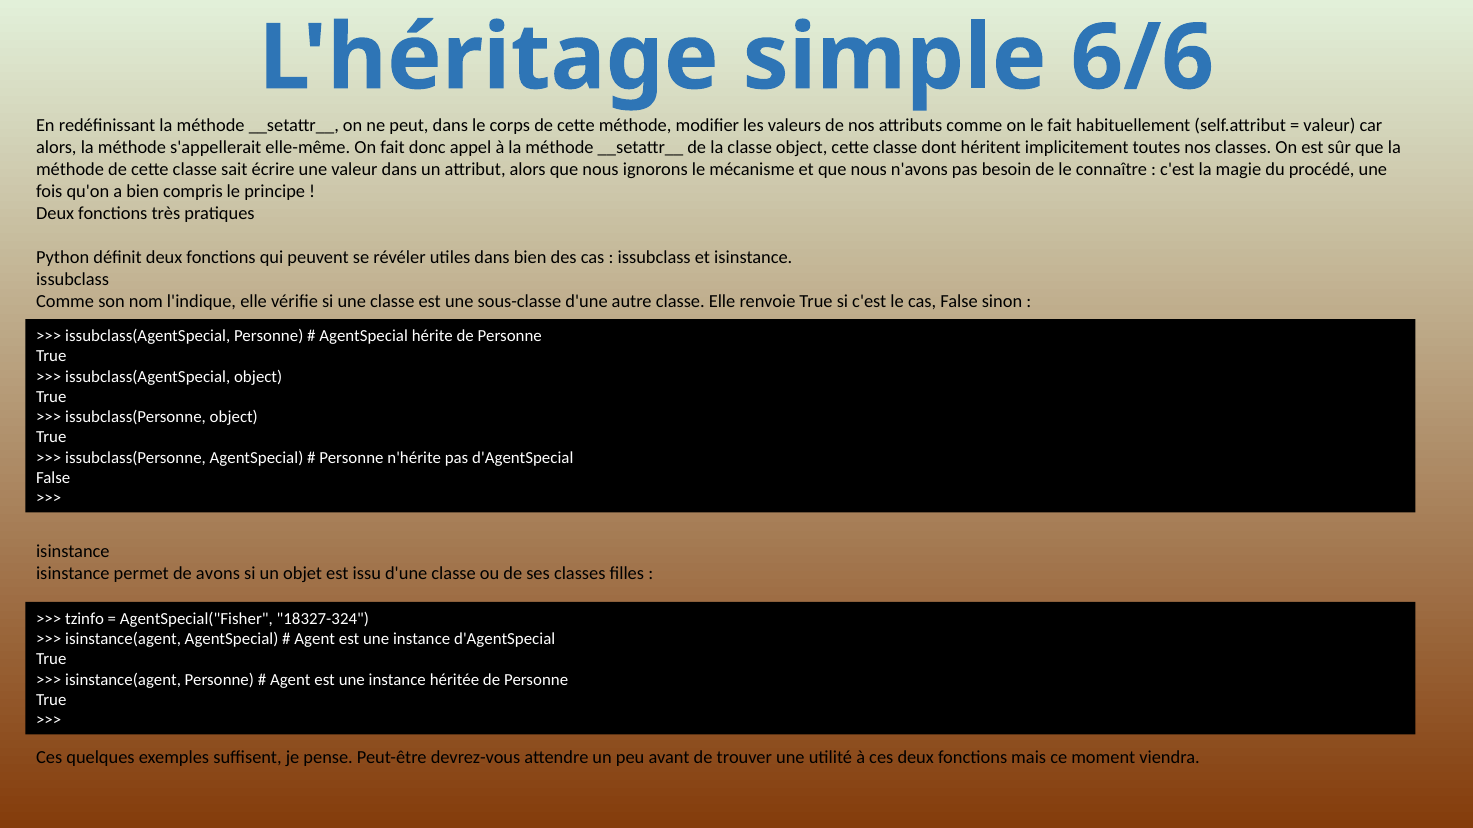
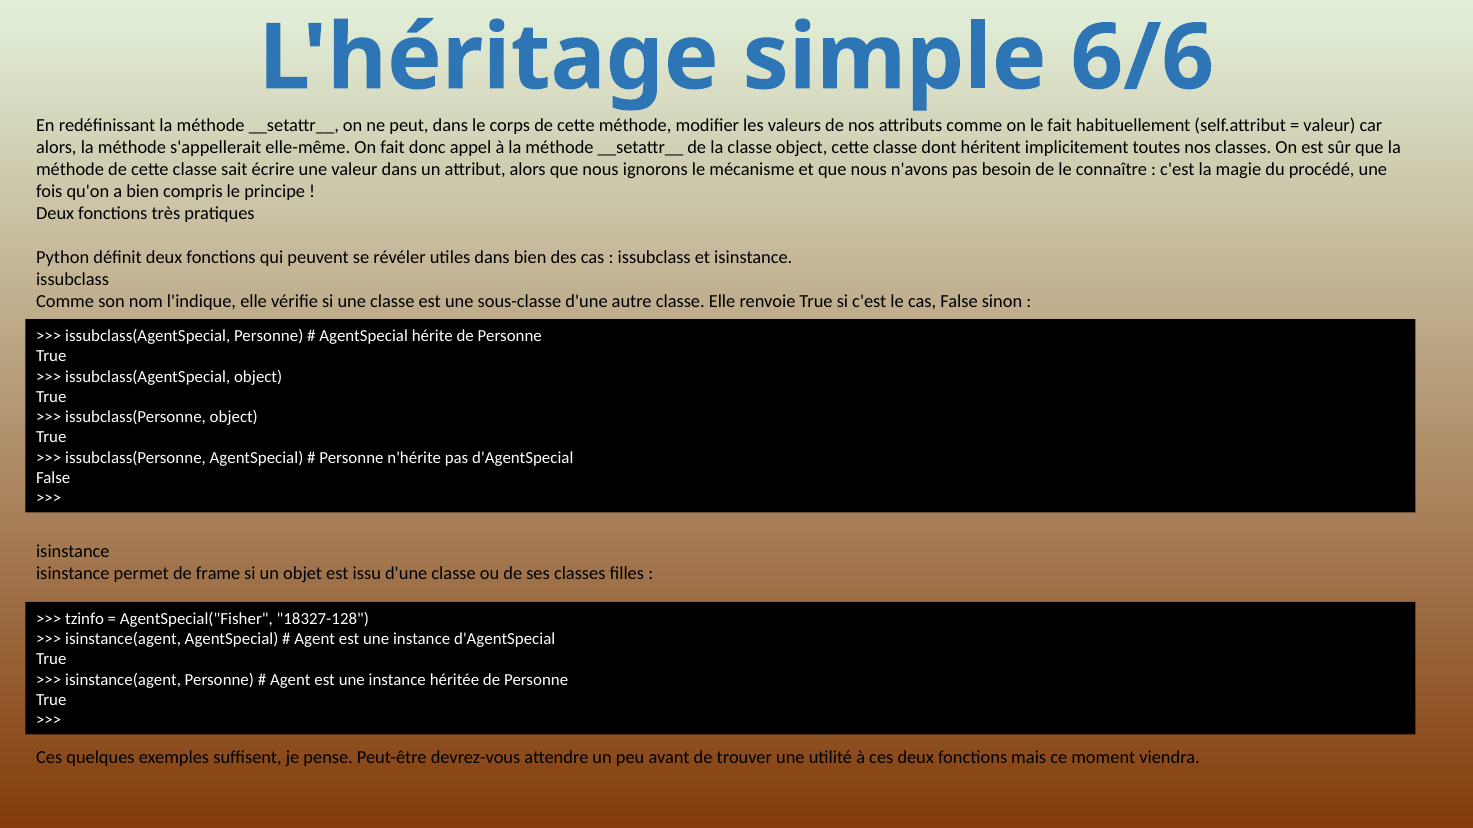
avons: avons -> frame
18327-324: 18327-324 -> 18327-128
